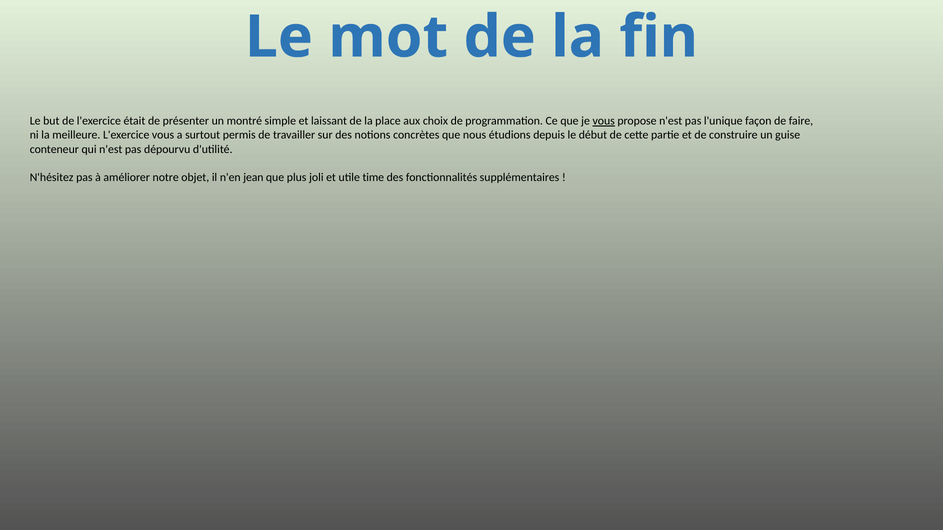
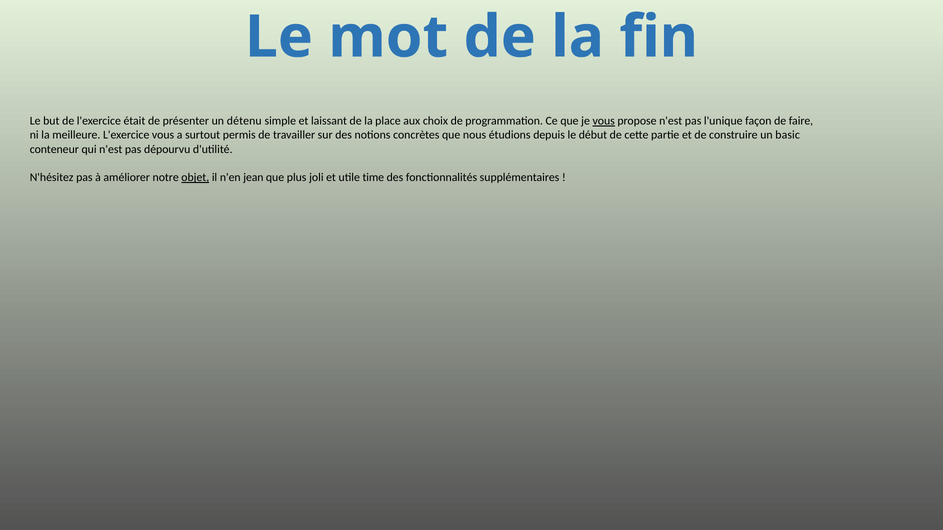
montré: montré -> détenu
guise: guise -> basic
objet underline: none -> present
